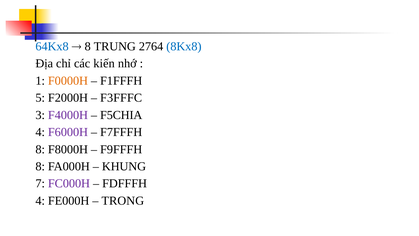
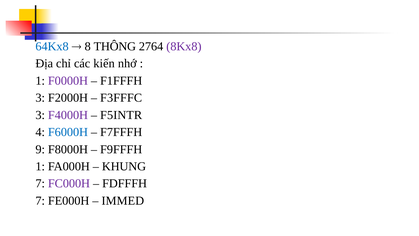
TRUNG: TRUNG -> THÔNG
8Kx8 colour: blue -> purple
F0000H colour: orange -> purple
5 at (40, 98): 5 -> 3
F5CHIA: F5CHIA -> F5INTR
F6000H colour: purple -> blue
8 at (40, 149): 8 -> 9
8 at (40, 166): 8 -> 1
4 at (40, 200): 4 -> 7
TRONG: TRONG -> IMMED
